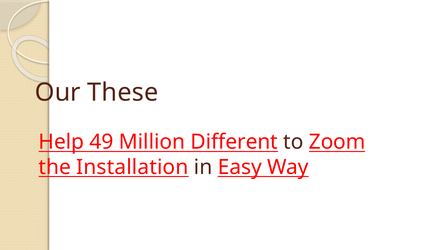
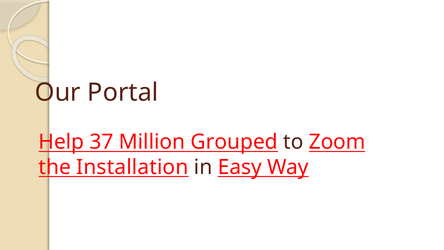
These: These -> Portal
49: 49 -> 37
Different: Different -> Grouped
